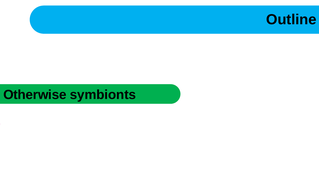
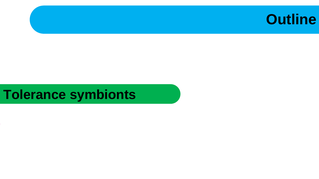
Otherwise: Otherwise -> Tolerance
